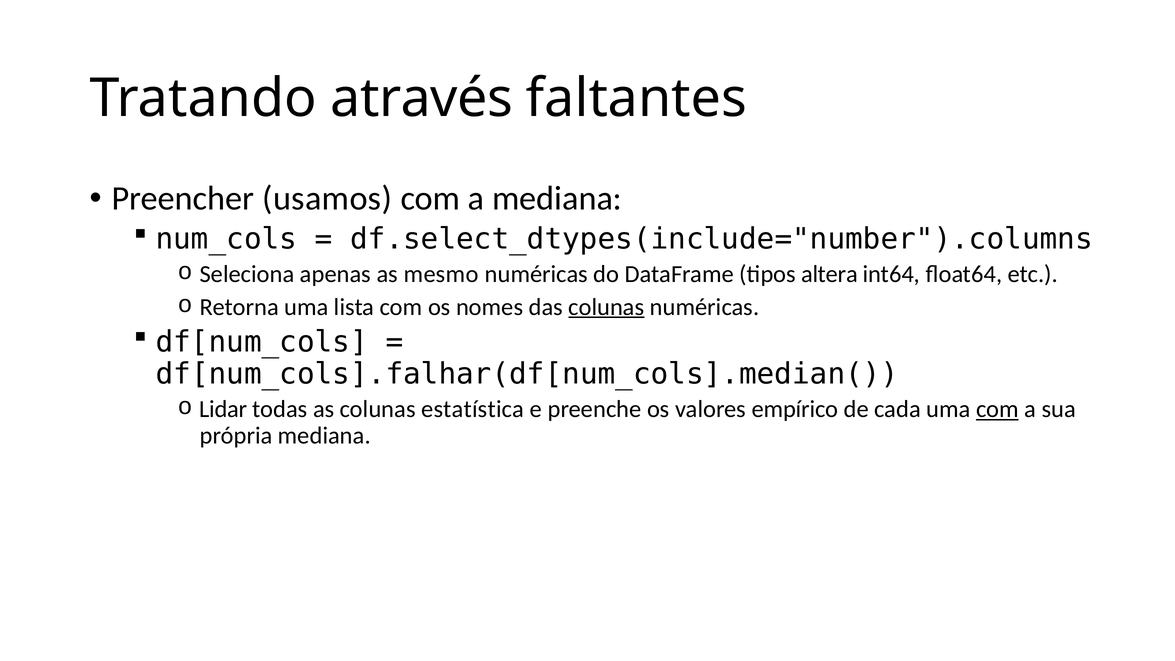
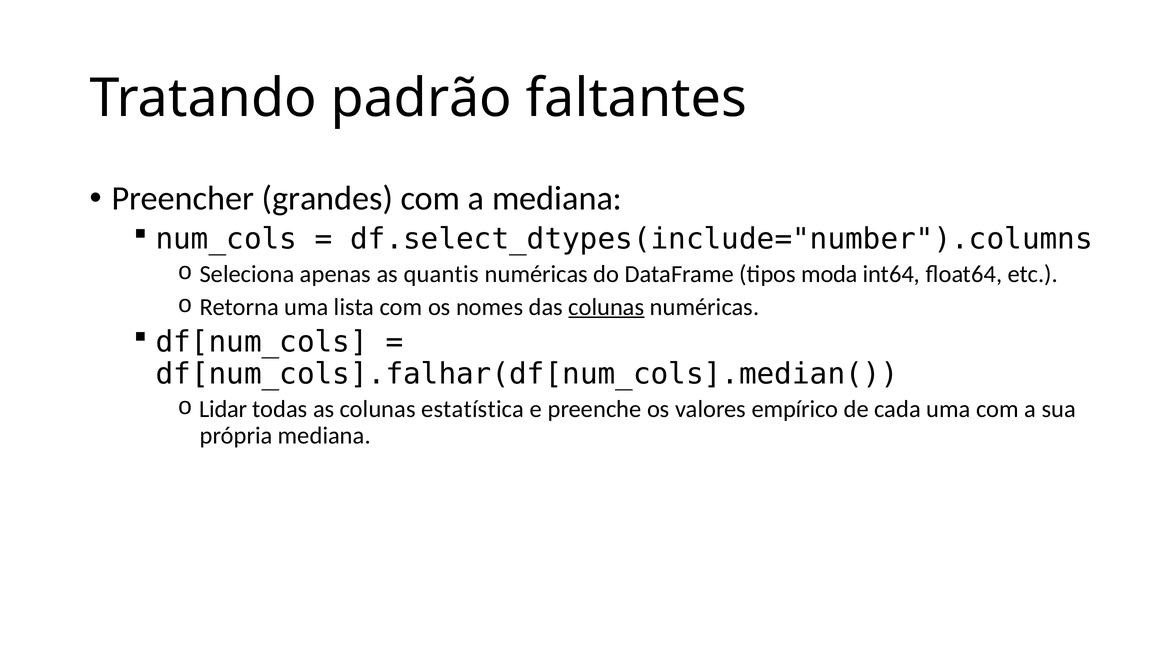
através: através -> padrão
usamos: usamos -> grandes
mesmo: mesmo -> quantis
altera: altera -> moda
com at (997, 409) underline: present -> none
